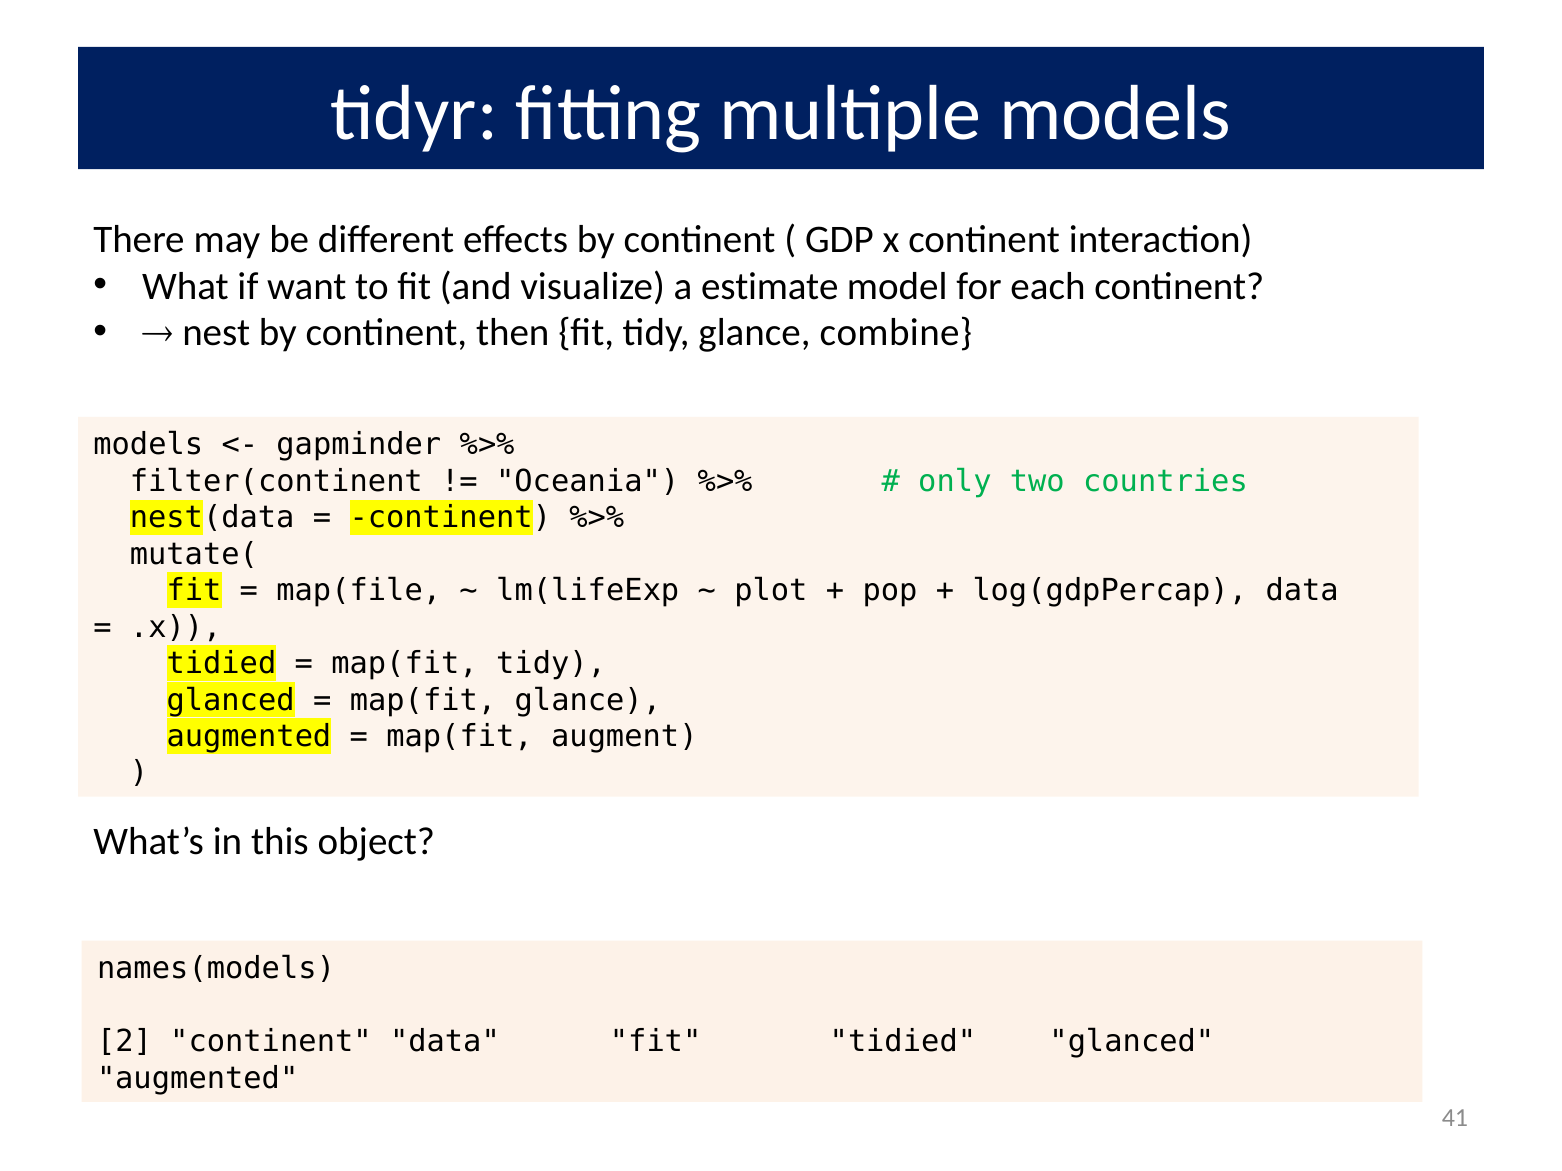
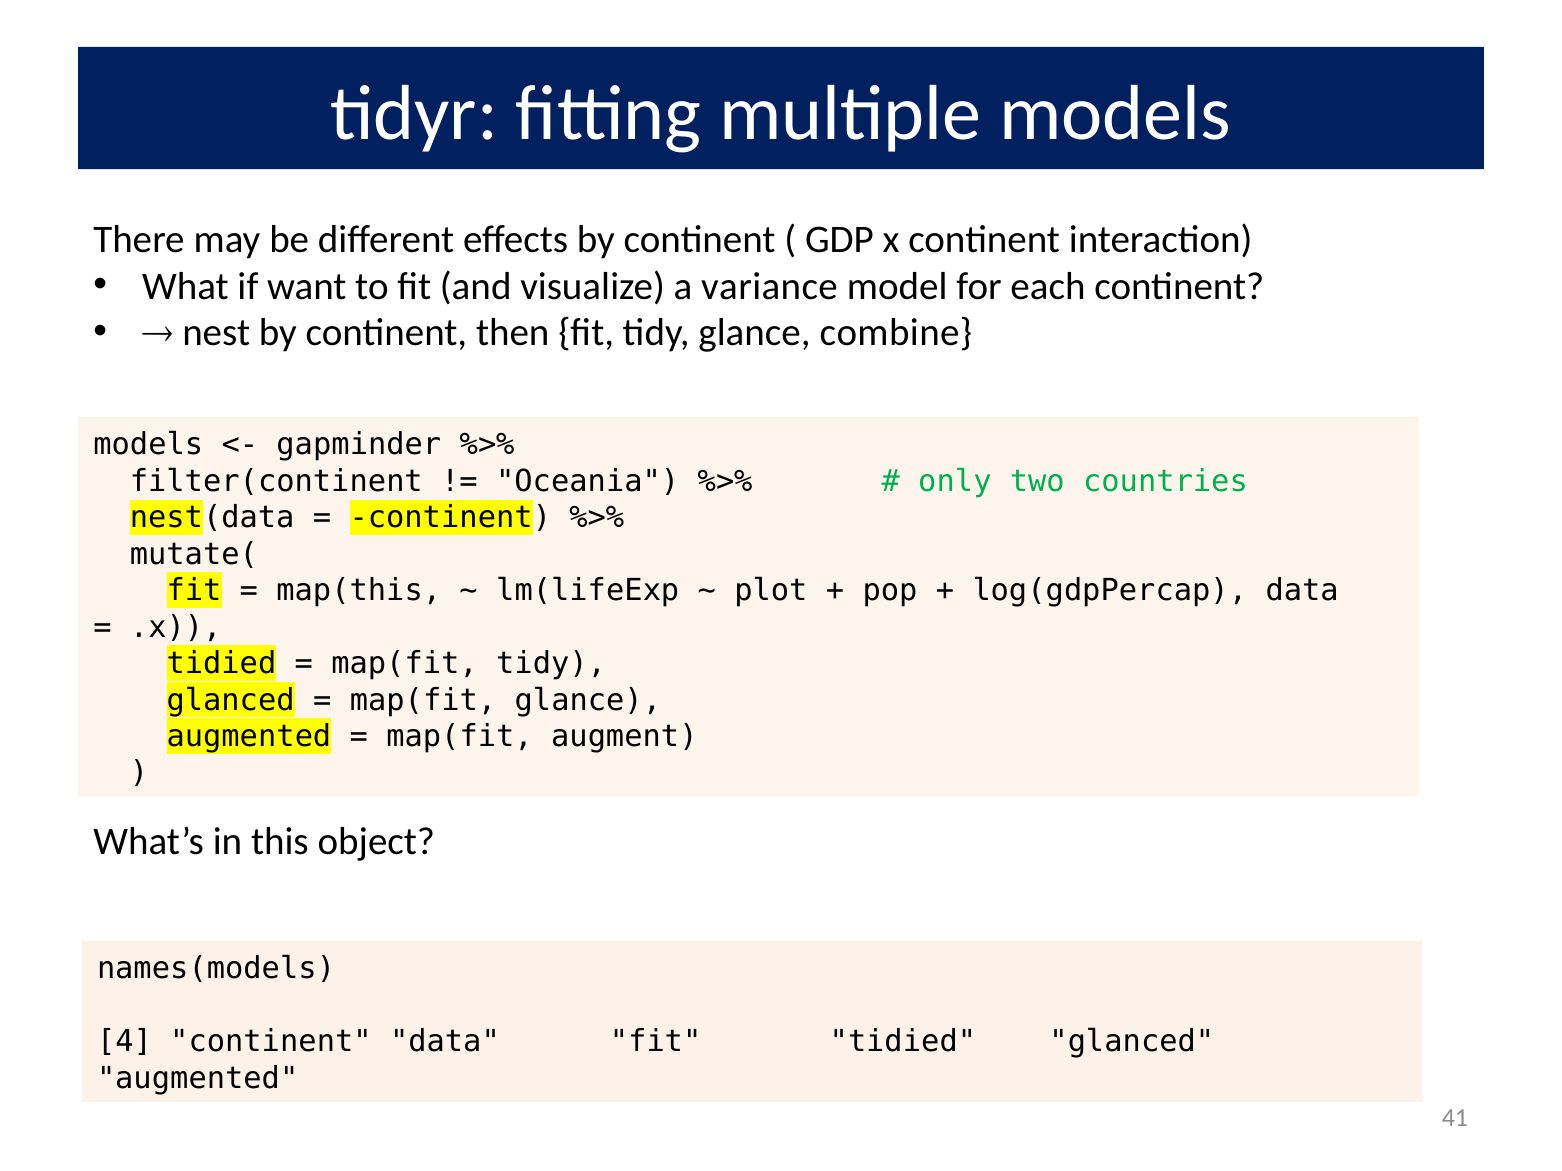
estimate: estimate -> variance
map(file: map(file -> map(this
2: 2 -> 4
